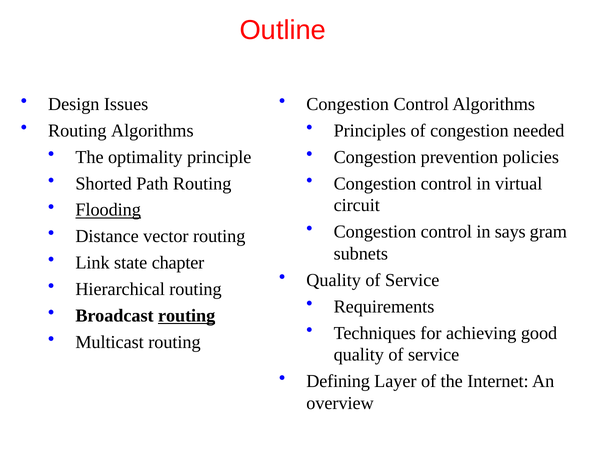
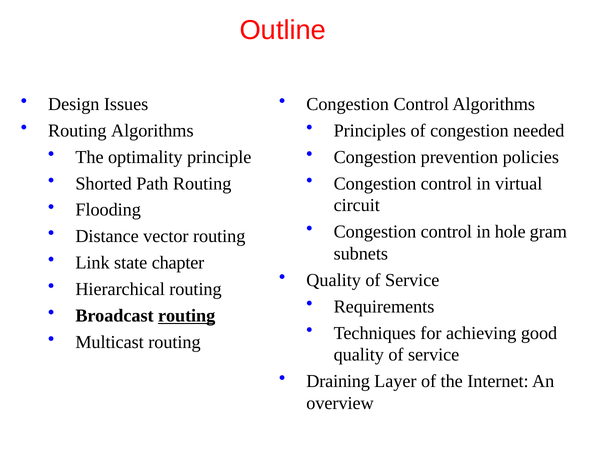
Flooding underline: present -> none
says: says -> hole
Defining: Defining -> Draining
